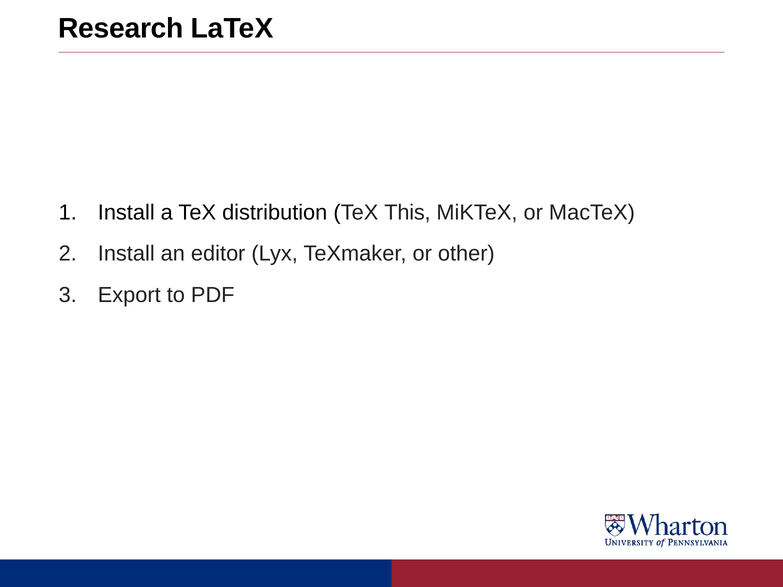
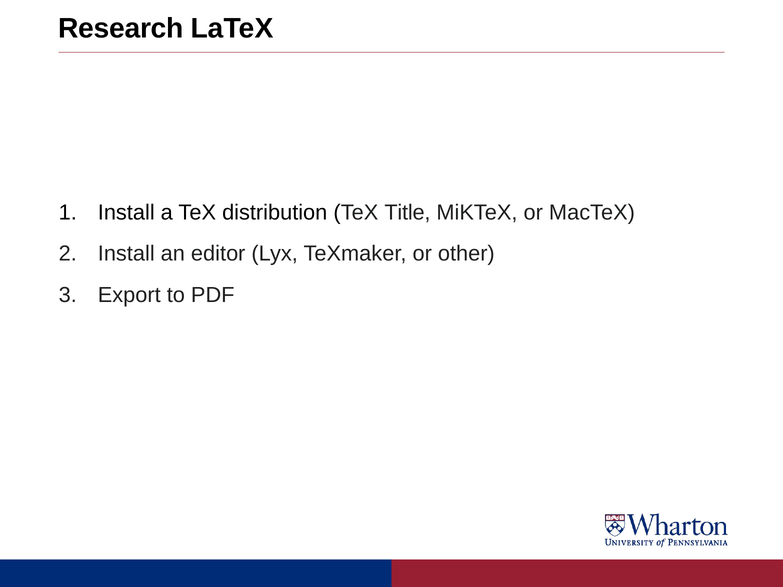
This: This -> Title
